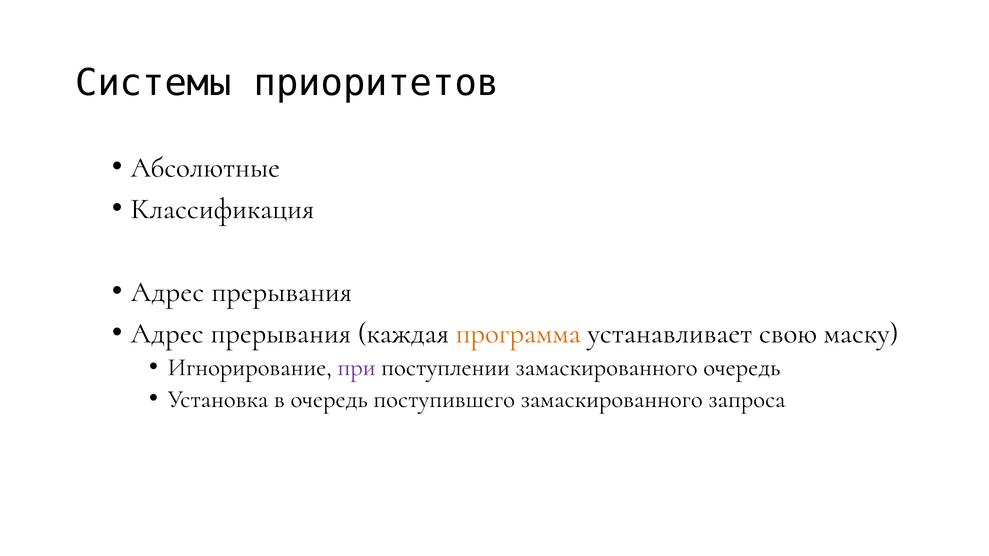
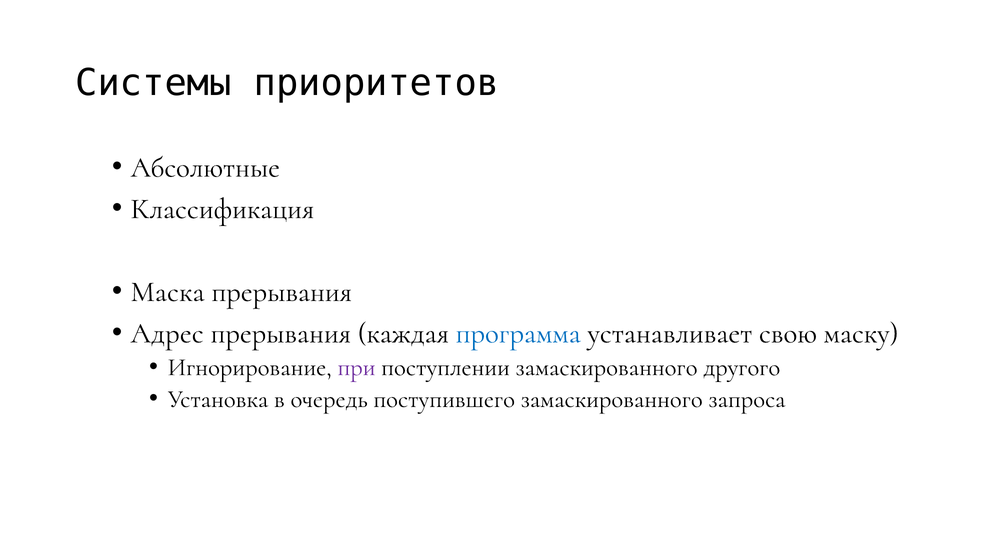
Адрес at (168, 292): Адрес -> Маска
программа colour: orange -> blue
замаскированного очередь: очередь -> другого
